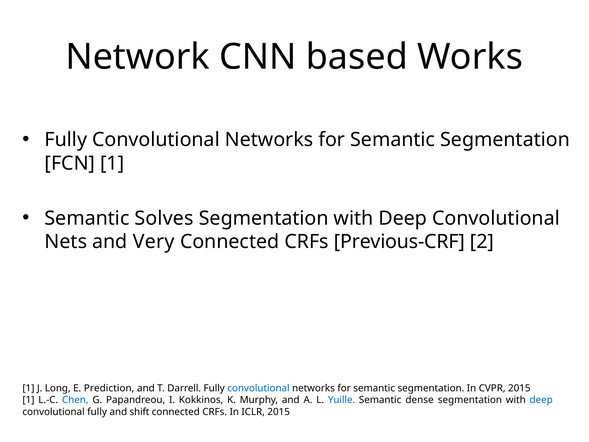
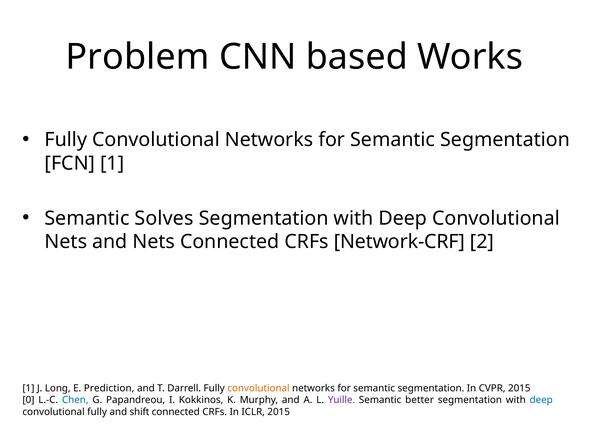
Network: Network -> Problem
and Very: Very -> Nets
Previous-CRF: Previous-CRF -> Network-CRF
convolutional at (258, 388) colour: blue -> orange
1 at (28, 400): 1 -> 0
Yuille colour: blue -> purple
dense: dense -> better
